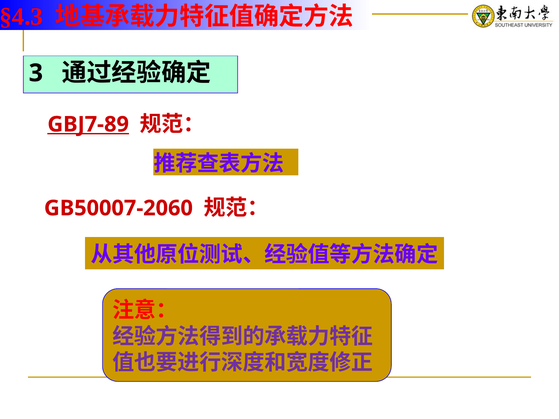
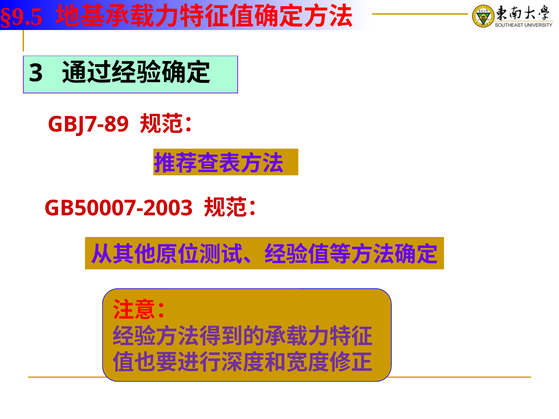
§4.3: §4.3 -> §9.5
GBJ7-89 underline: present -> none
GB50007-2060: GB50007-2060 -> GB50007-2003
